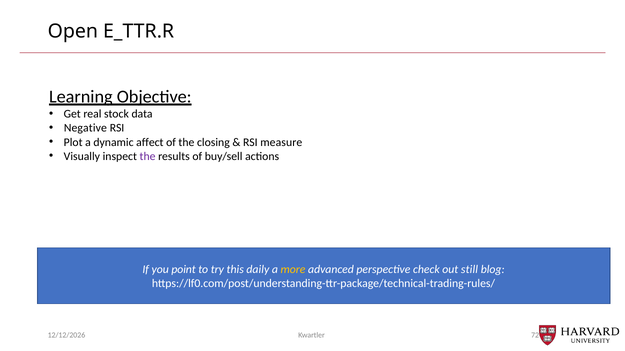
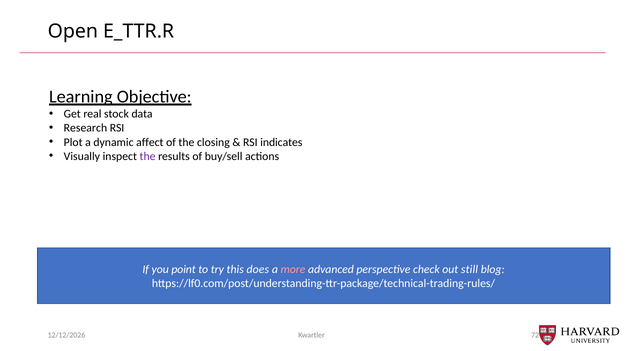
Negative: Negative -> Research
measure: measure -> indicates
daily: daily -> does
more colour: yellow -> pink
